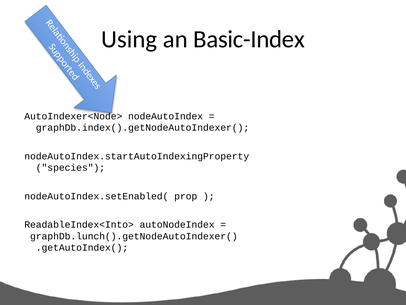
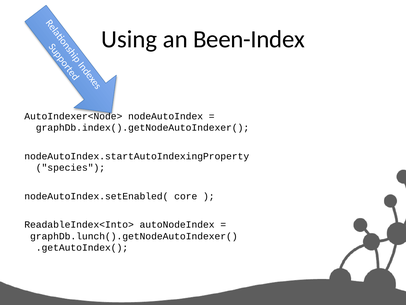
Basic-Index: Basic-Index -> Been-Index
prop: prop -> core
